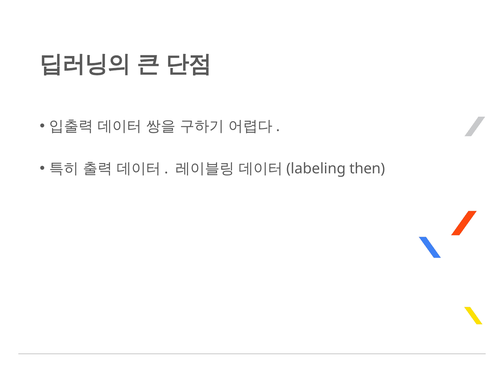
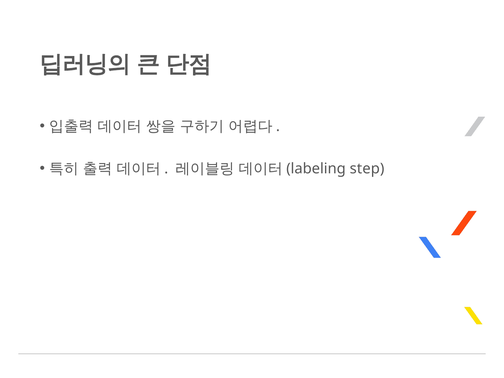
then: then -> step
